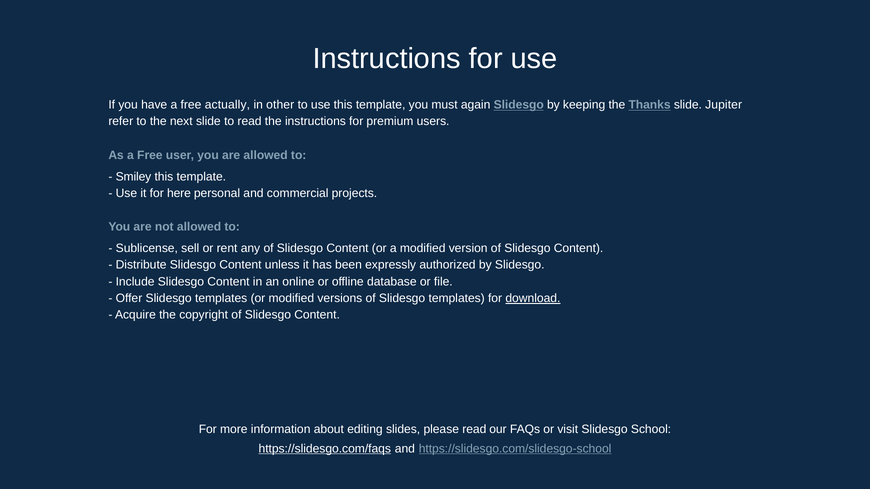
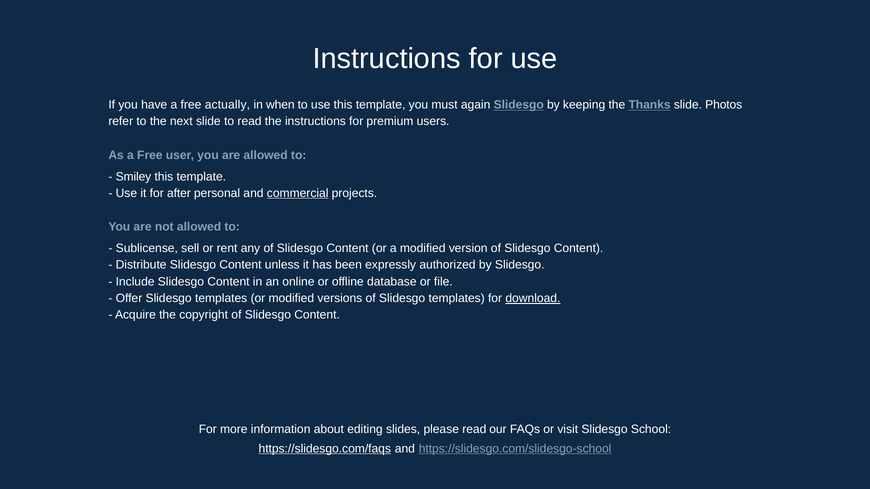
other: other -> when
Jupiter: Jupiter -> Photos
here: here -> after
commercial underline: none -> present
